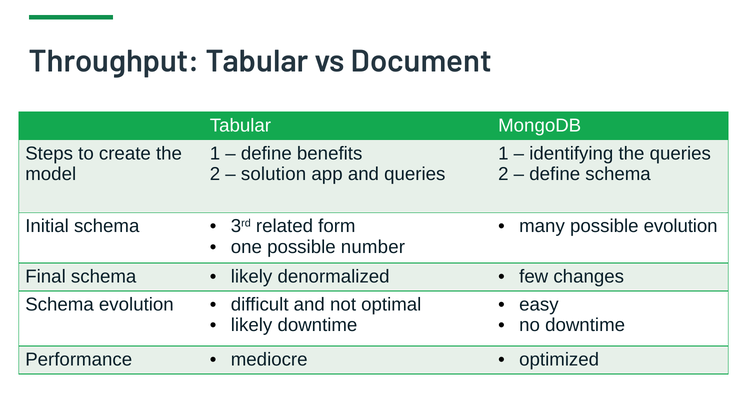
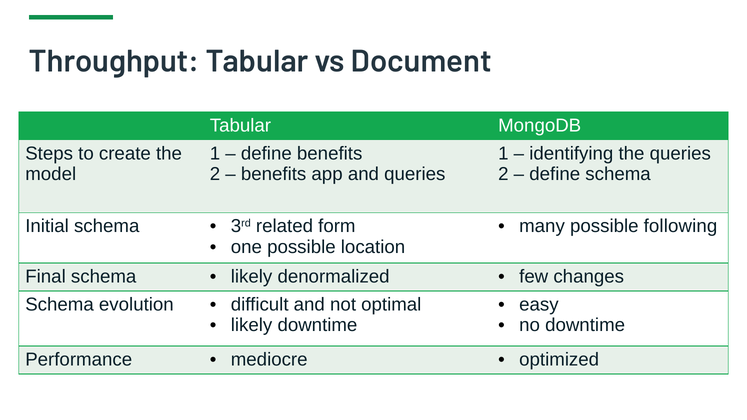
solution at (274, 174): solution -> benefits
possible evolution: evolution -> following
number: number -> location
